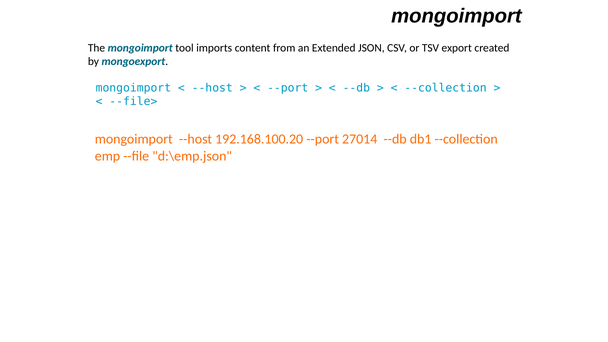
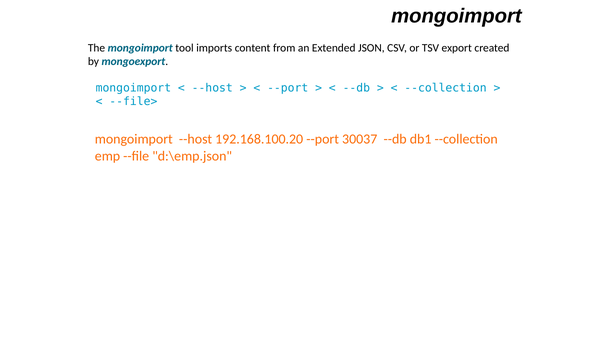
27014: 27014 -> 30037
